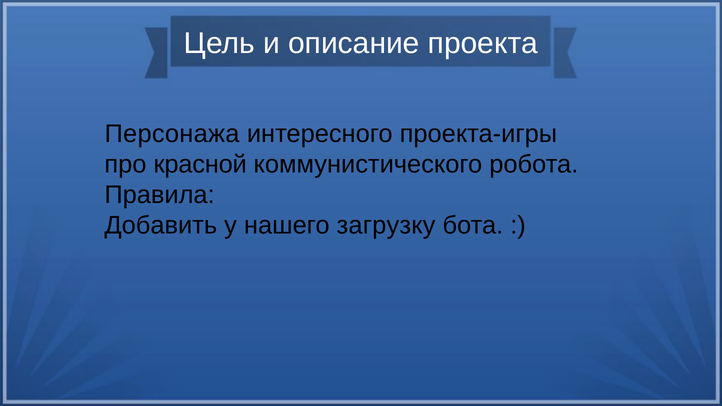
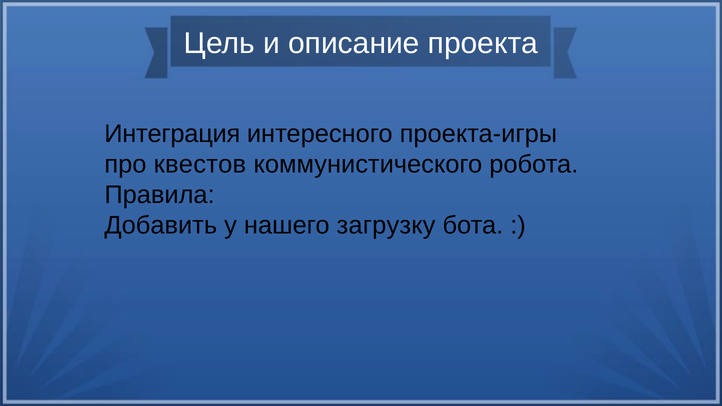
Персонажа: Персонажа -> Интеграция
красной: красной -> квестов
